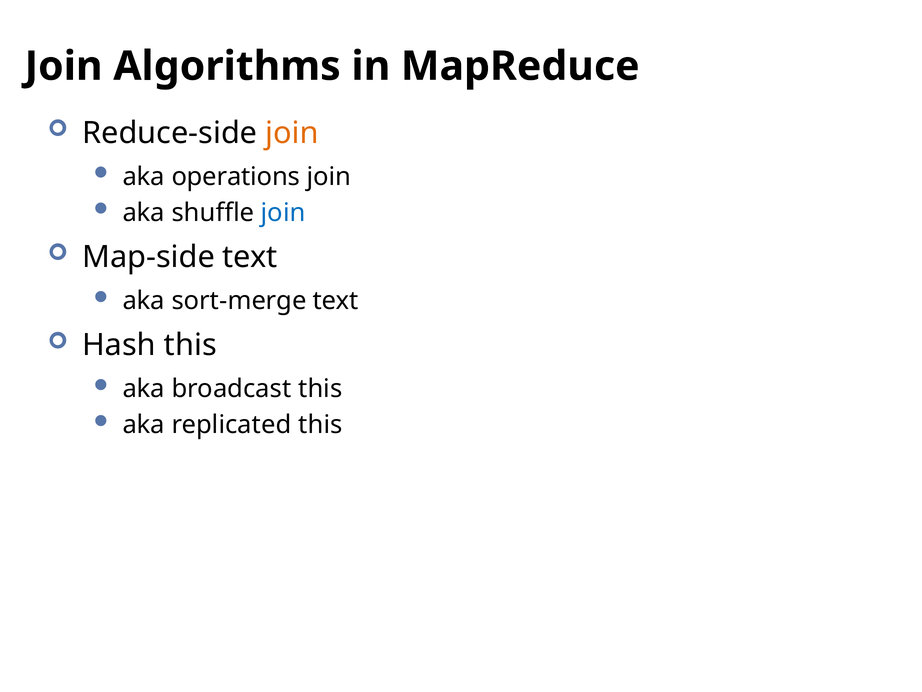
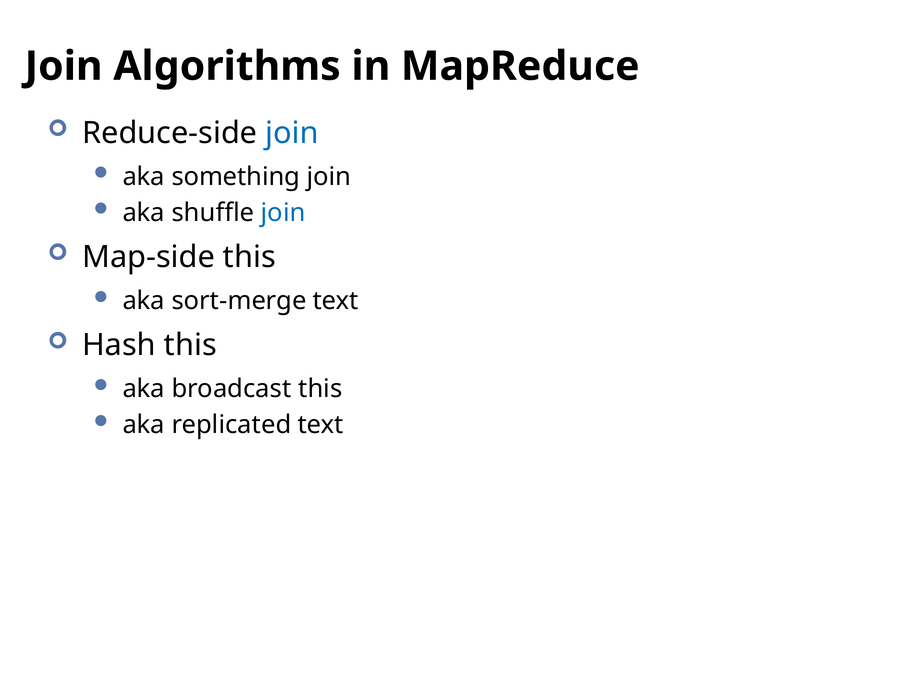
join at (292, 133) colour: orange -> blue
operations: operations -> something
Map-side text: text -> this
replicated this: this -> text
